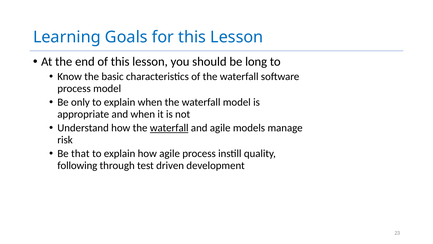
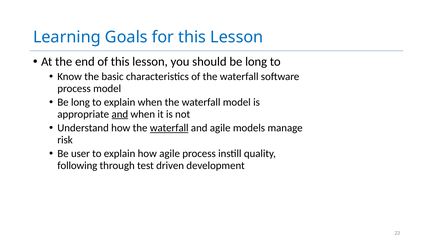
only at (80, 102): only -> long
and at (120, 114) underline: none -> present
that: that -> user
